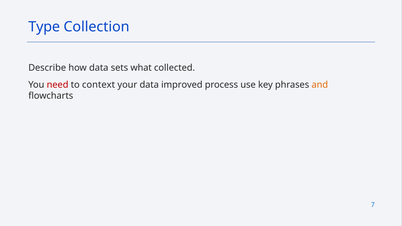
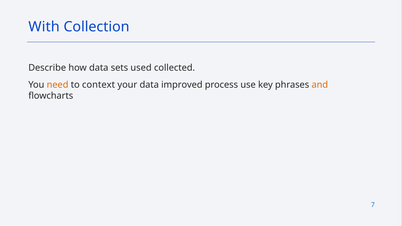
Type: Type -> With
what: what -> used
need colour: red -> orange
